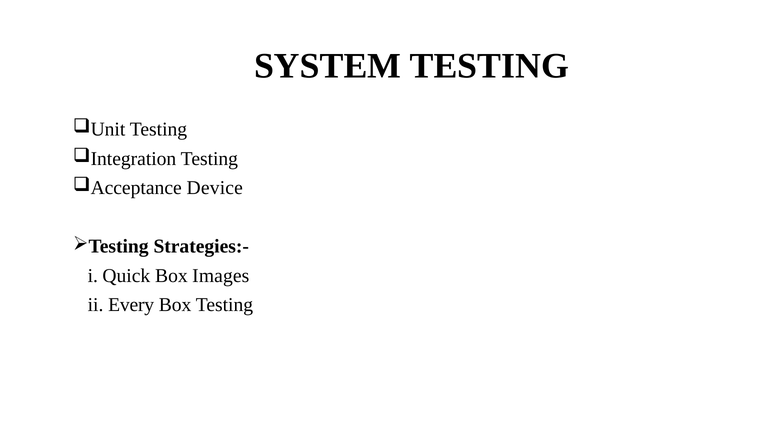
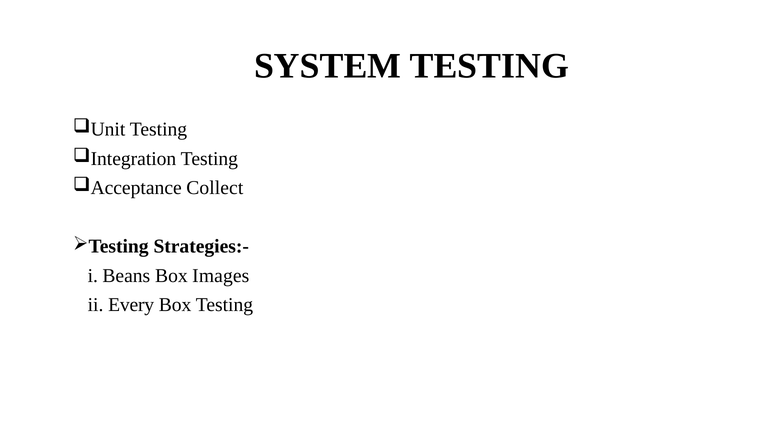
Device: Device -> Collect
Quick: Quick -> Beans
